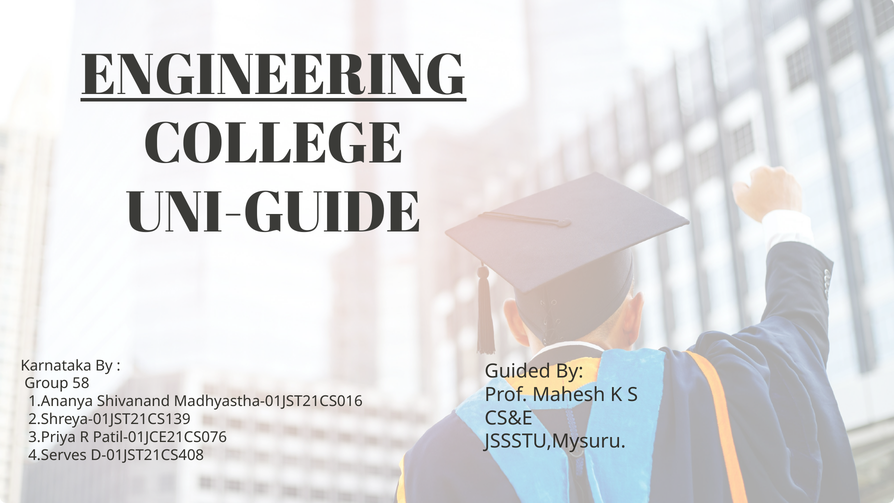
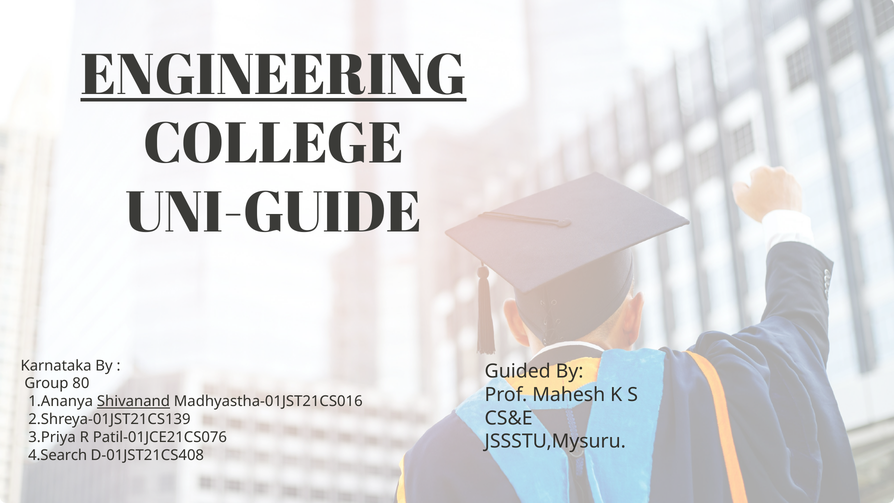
58: 58 -> 80
Shivanand underline: none -> present
4.Serves: 4.Serves -> 4.Search
